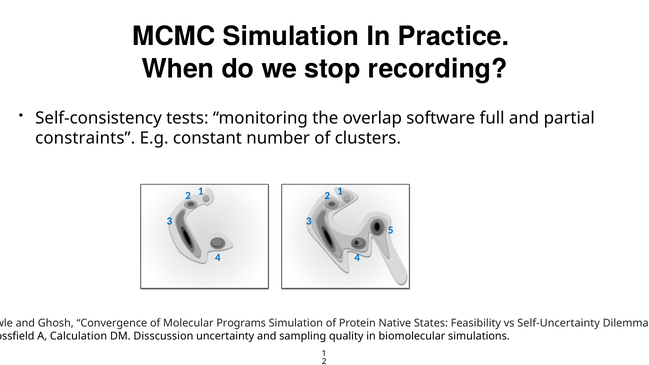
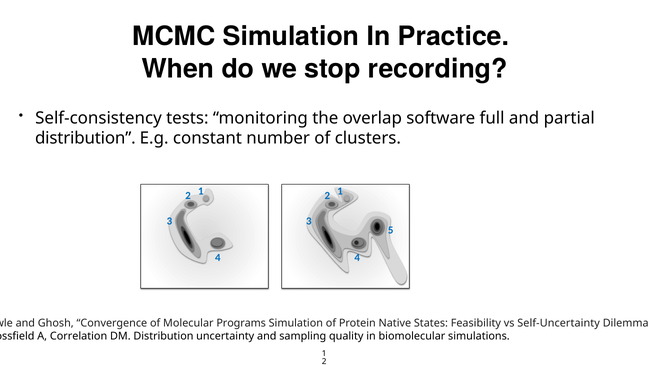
constraints at (85, 138): constraints -> distribution
Calculation: Calculation -> Correlation
DM Disscussion: Disscussion -> Distribution
